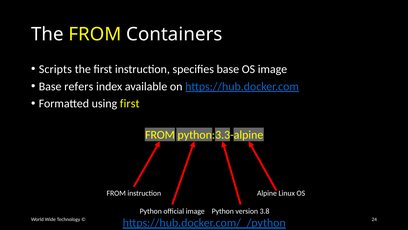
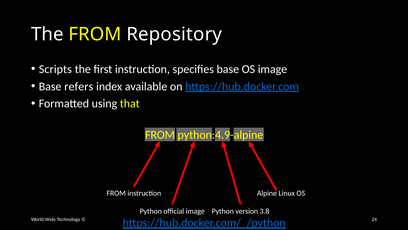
Containers: Containers -> Repository
using first: first -> that
python:3.3-alpine: python:3.3-alpine -> python:4.9-alpine
